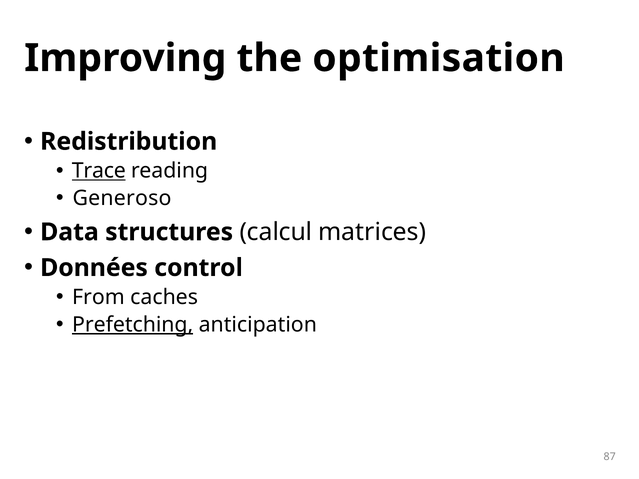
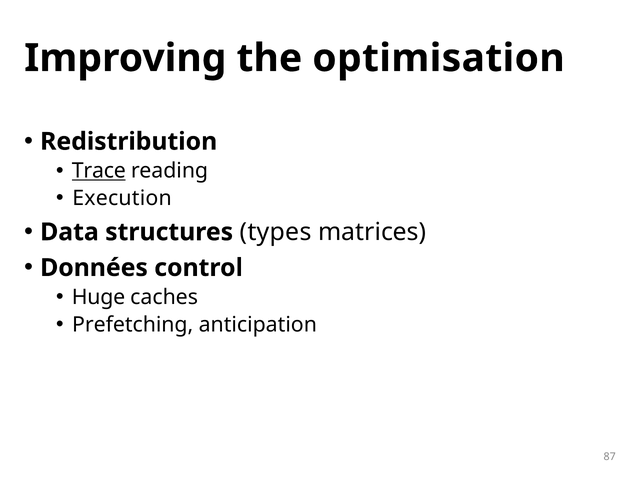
Generoso: Generoso -> Execution
calcul: calcul -> types
From: From -> Huge
Prefetching underline: present -> none
